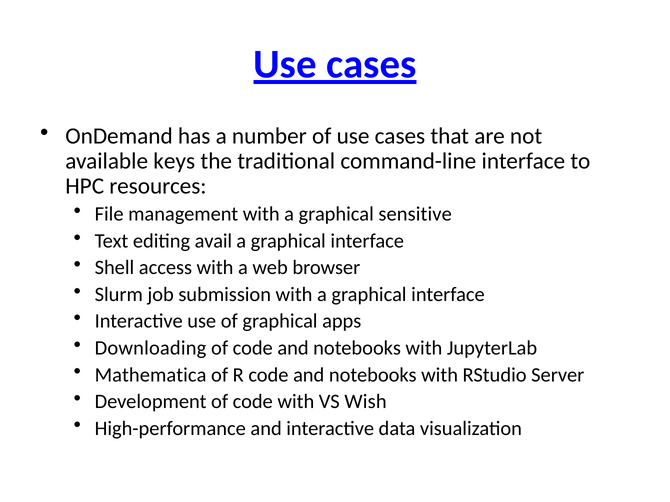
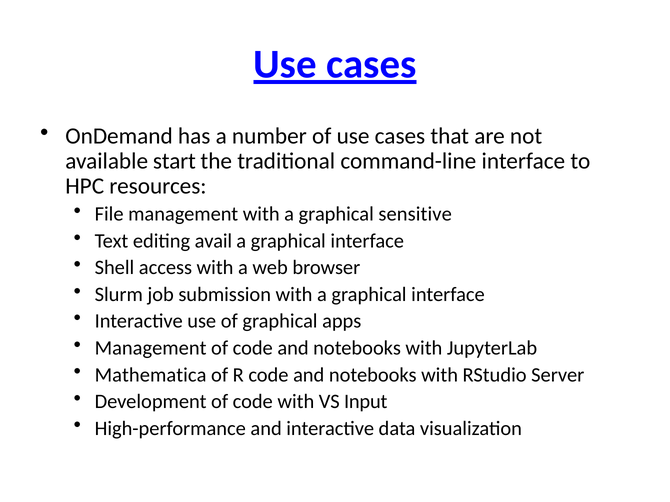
keys: keys -> start
Downloading at (150, 348): Downloading -> Management
Wish: Wish -> Input
